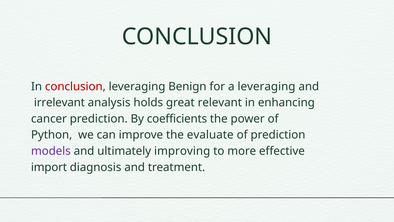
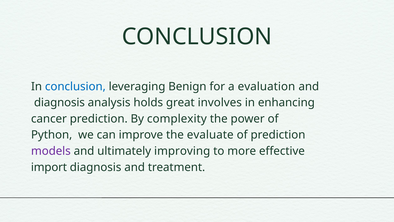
conclusion at (75, 86) colour: red -> blue
a leveraging: leveraging -> evaluation
irrelevant at (59, 102): irrelevant -> diagnosis
relevant: relevant -> involves
coefficients: coefficients -> complexity
